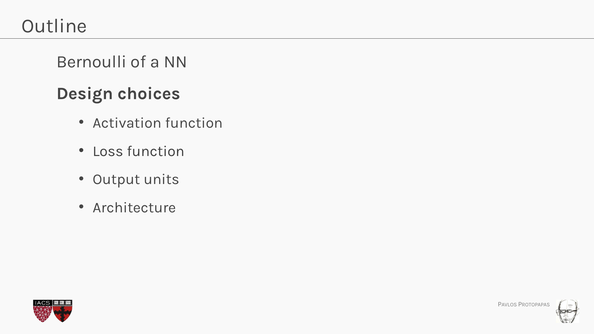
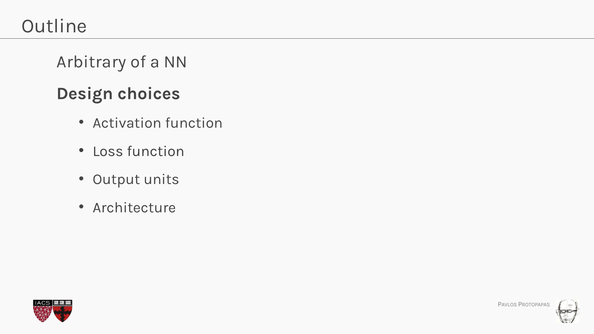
Bernoulli: Bernoulli -> Arbitrary
